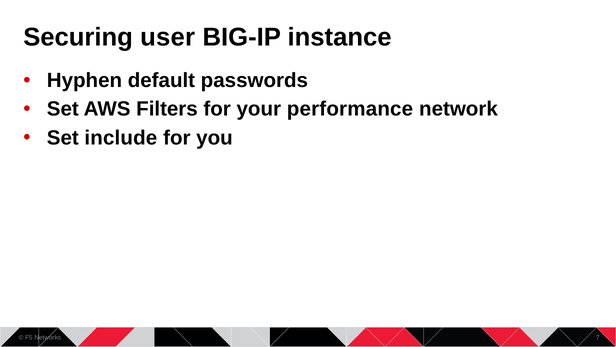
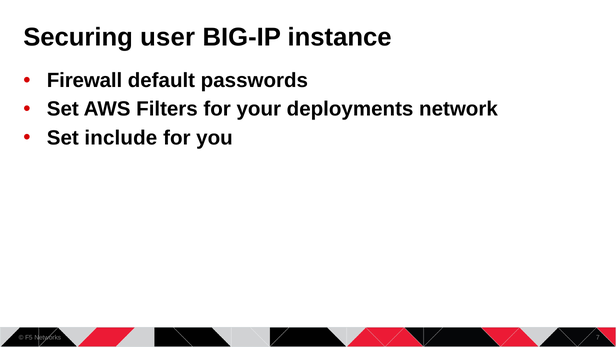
Hyphen: Hyphen -> Firewall
performance: performance -> deployments
